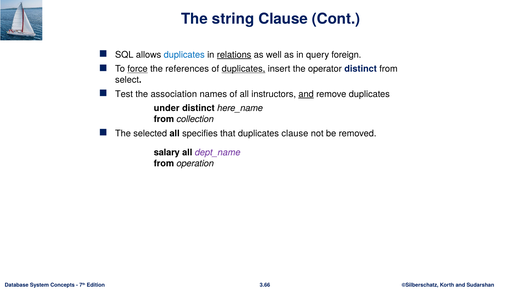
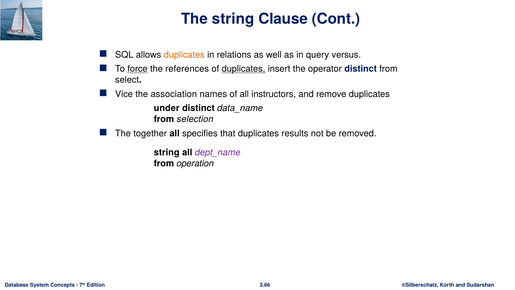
duplicates at (184, 55) colour: blue -> orange
relations underline: present -> none
foreign: foreign -> versus
Test: Test -> Vice
and at (306, 94) underline: present -> none
here_name: here_name -> data_name
collection: collection -> selection
selected: selected -> together
duplicates clause: clause -> results
salary at (167, 152): salary -> string
